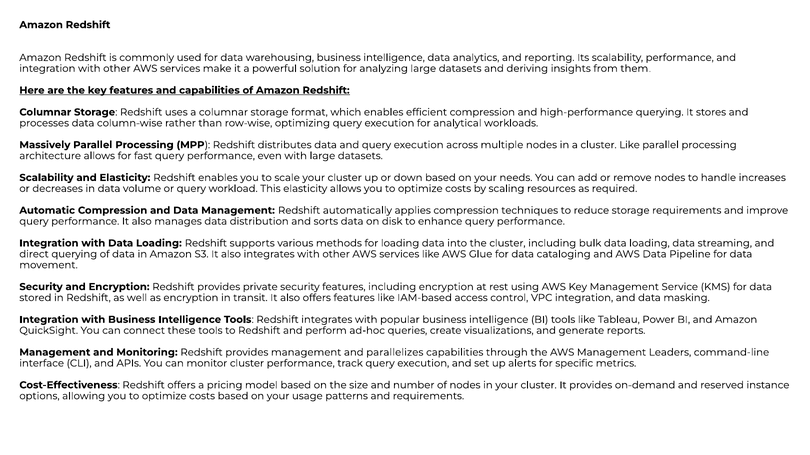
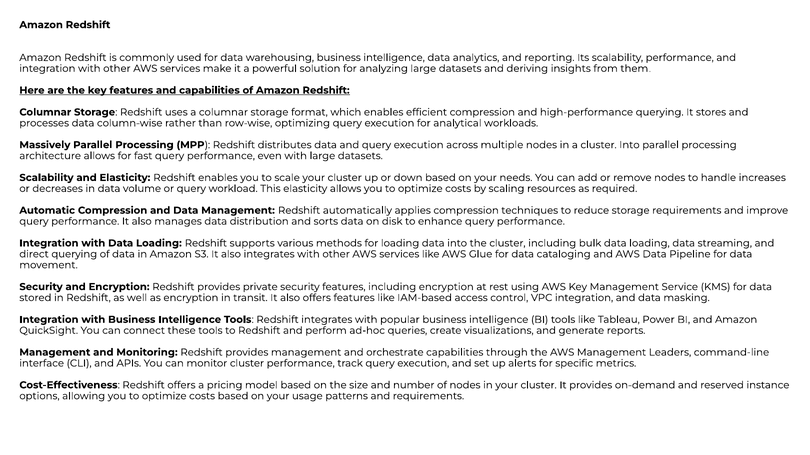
cluster Like: Like -> Into
parallelizes: parallelizes -> orchestrate
